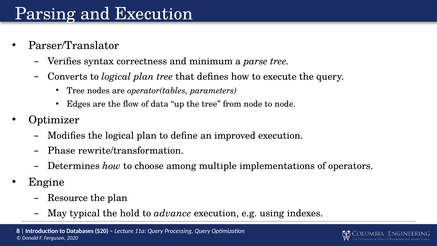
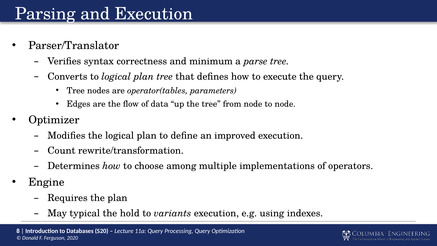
Phase: Phase -> Count
Resource: Resource -> Requires
advance: advance -> variants
